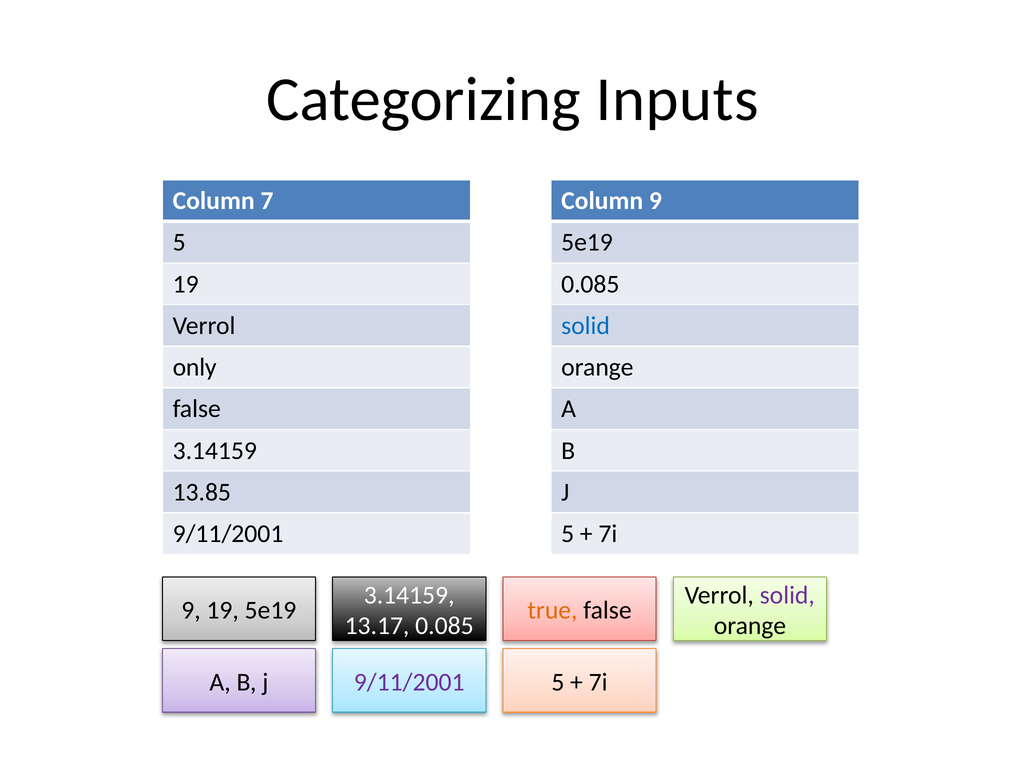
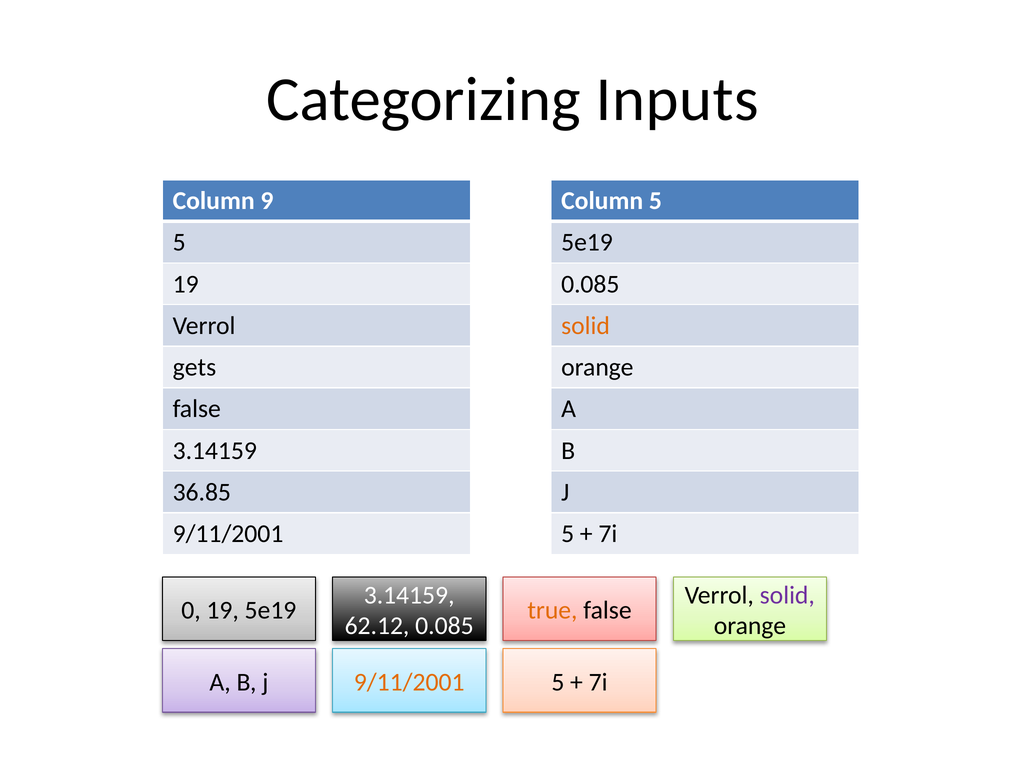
7: 7 -> 9
Column 9: 9 -> 5
solid at (586, 326) colour: blue -> orange
only: only -> gets
13.85: 13.85 -> 36.85
9 at (191, 611): 9 -> 0
13.17: 13.17 -> 62.12
9/11/2001 at (409, 682) colour: purple -> orange
